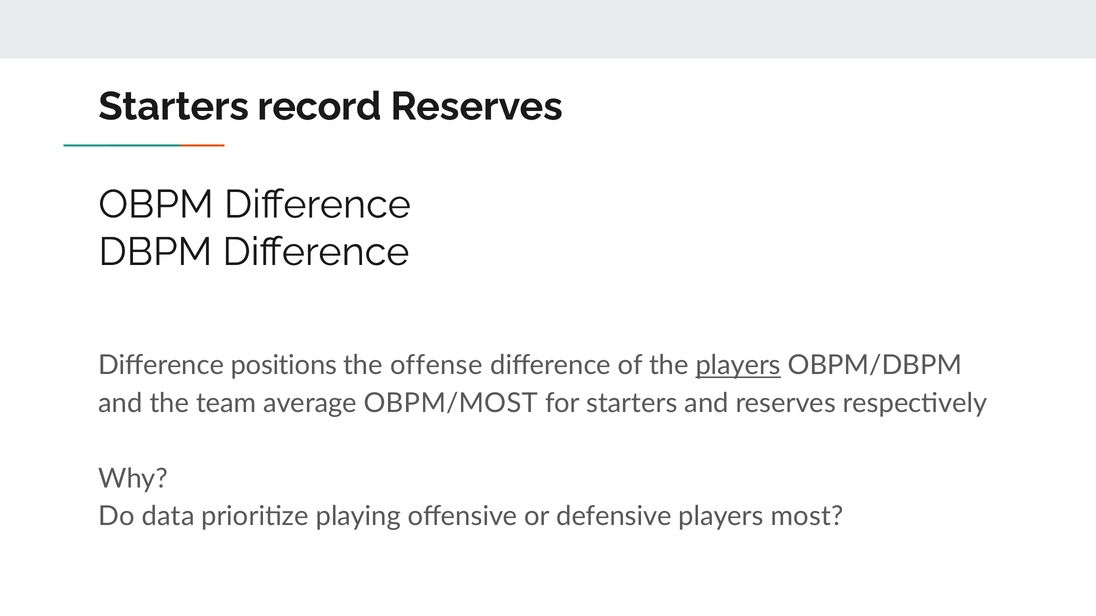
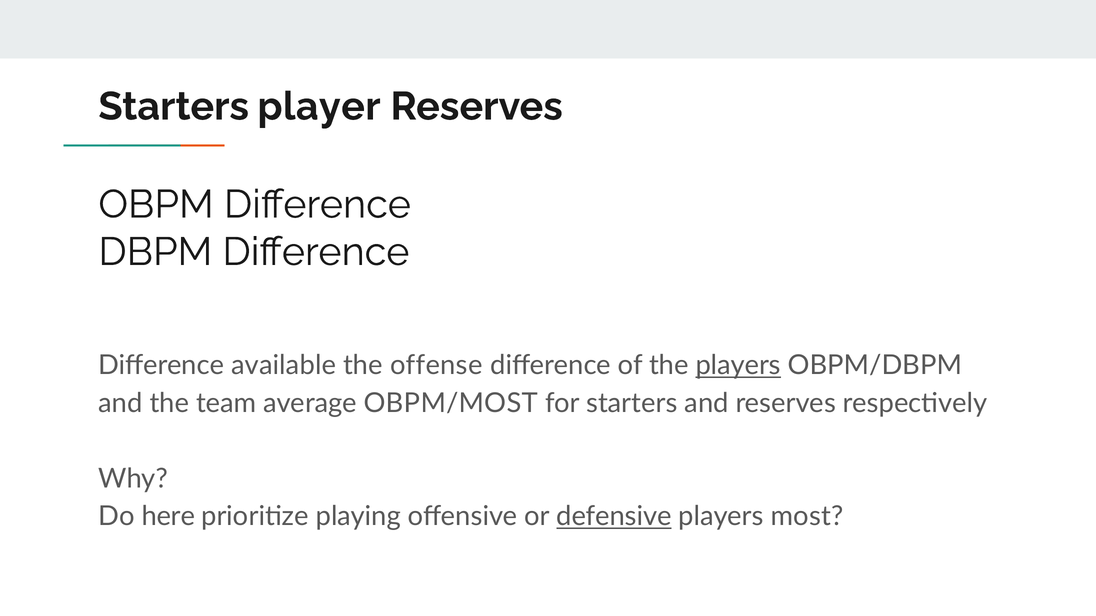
record: record -> player
positions: positions -> available
data: data -> here
defensive underline: none -> present
